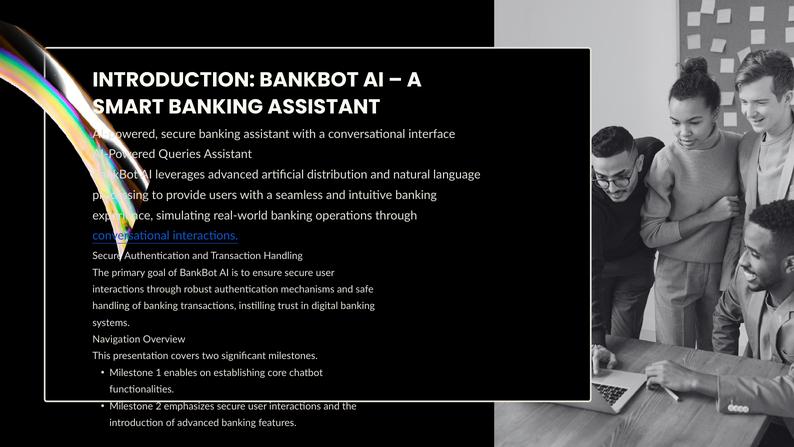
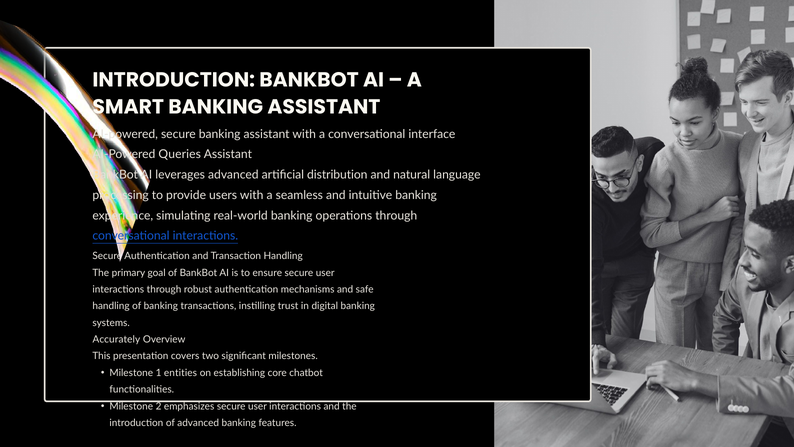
Navigation: Navigation -> Accurately
enables: enables -> entities
